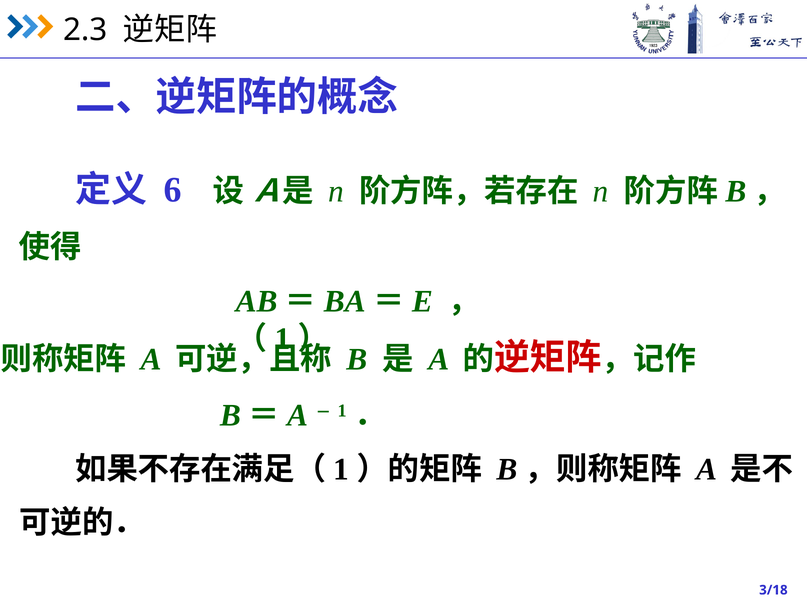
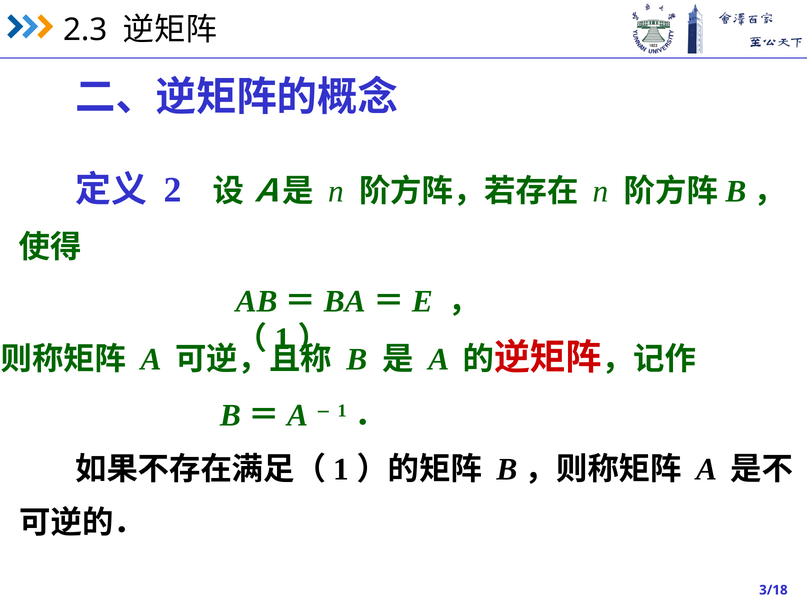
6: 6 -> 2
